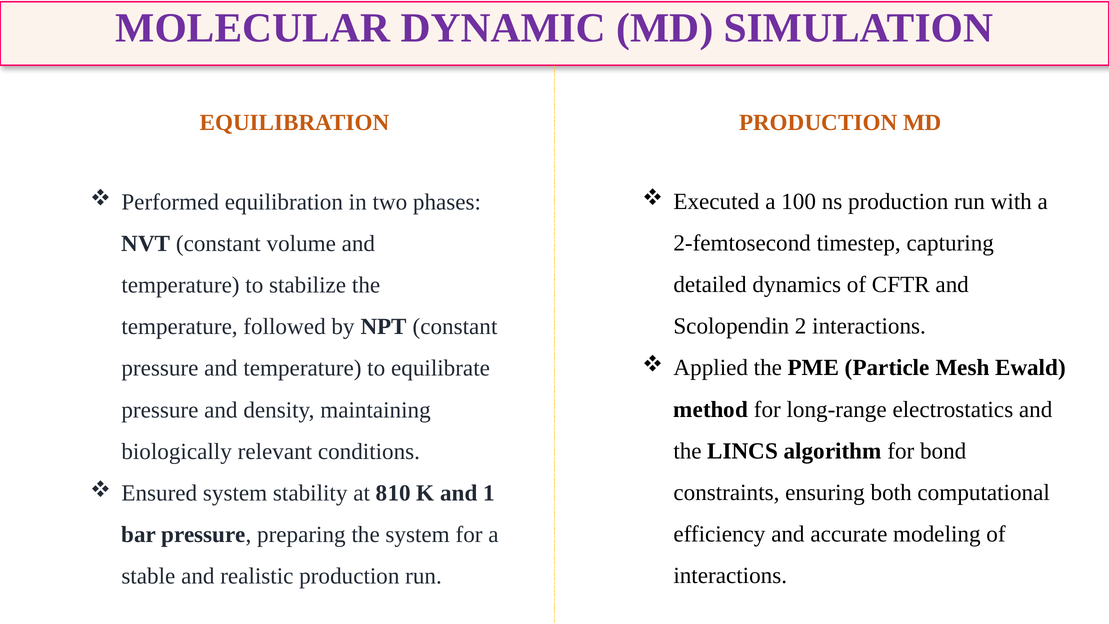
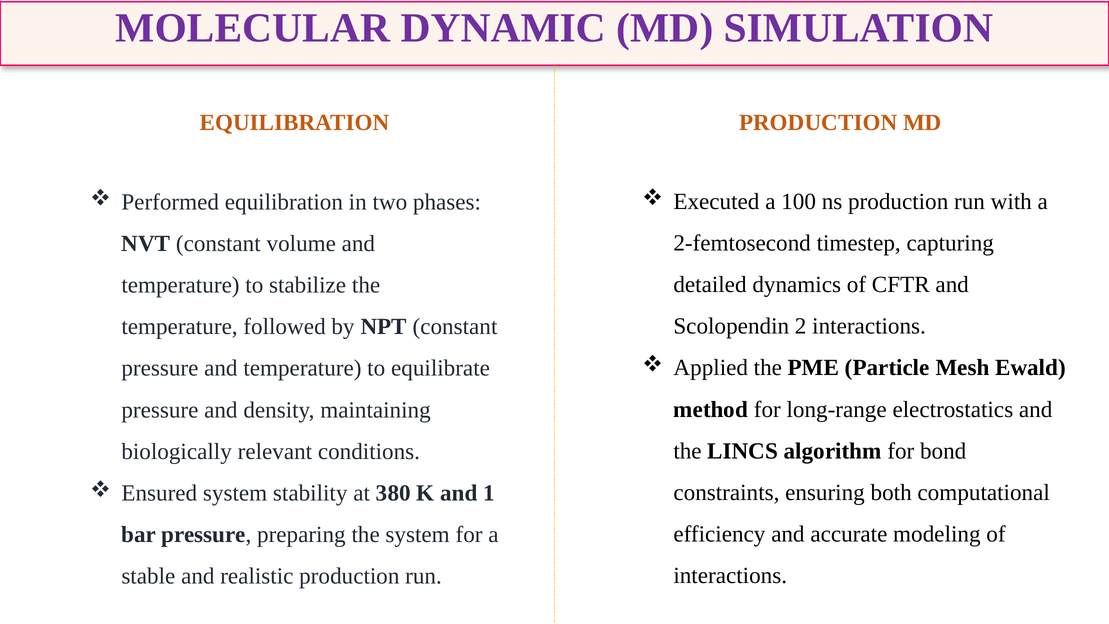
810: 810 -> 380
